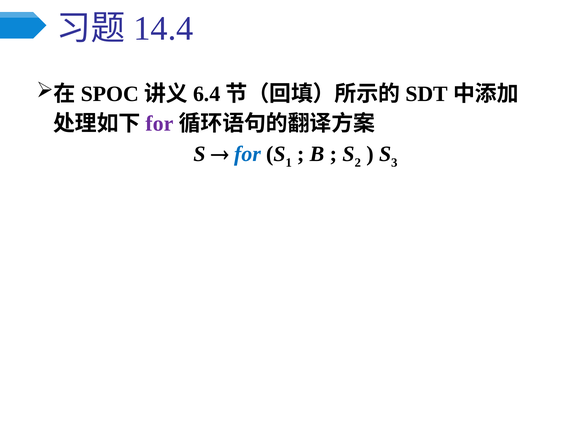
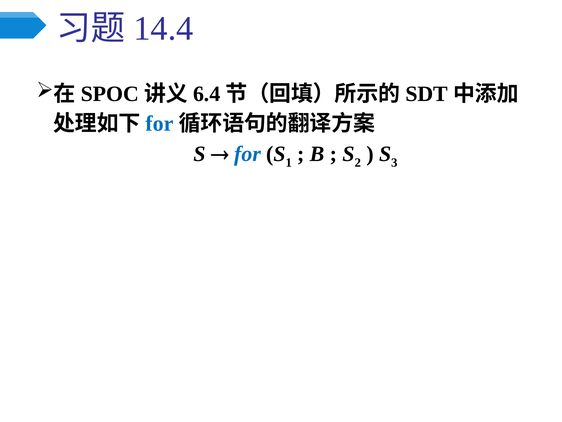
for at (160, 123) colour: purple -> blue
